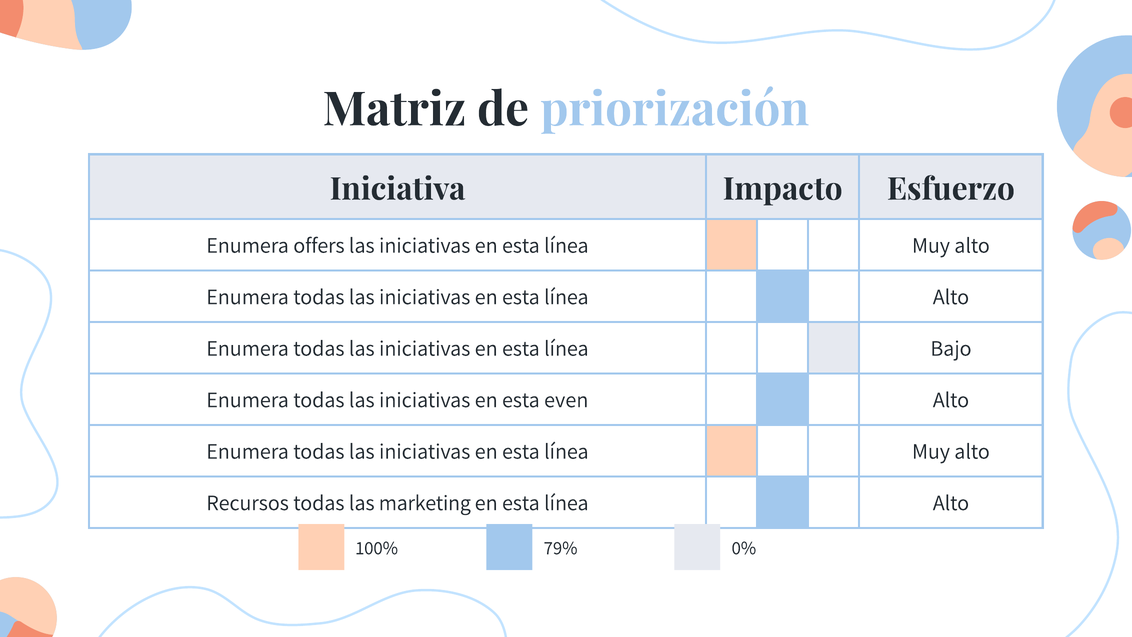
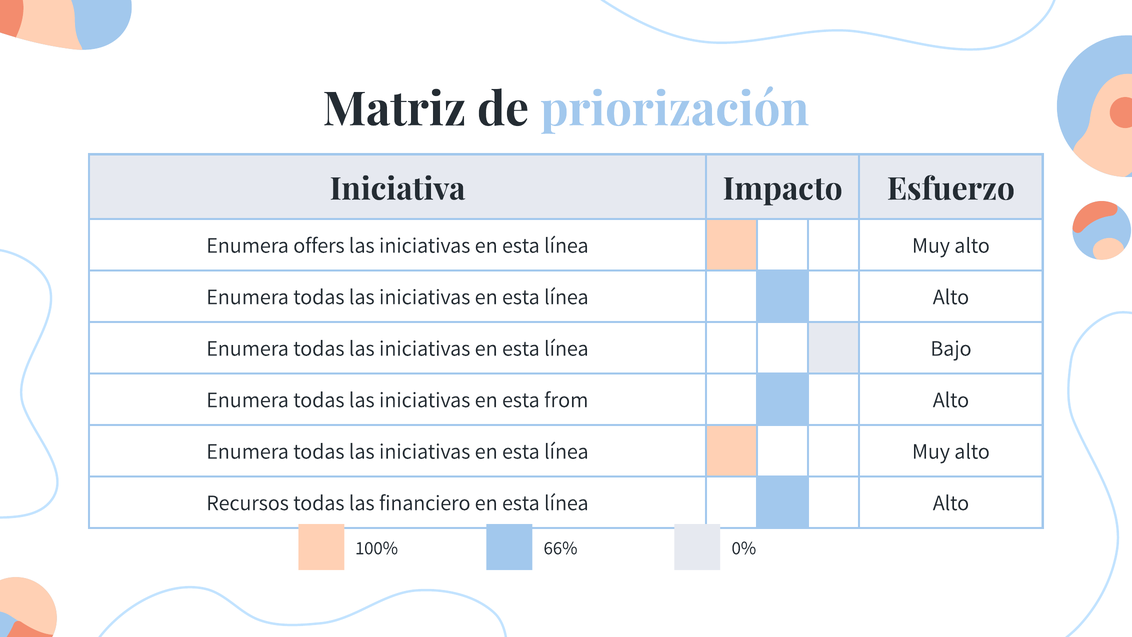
even: even -> from
marketing: marketing -> financiero
79%: 79% -> 66%
